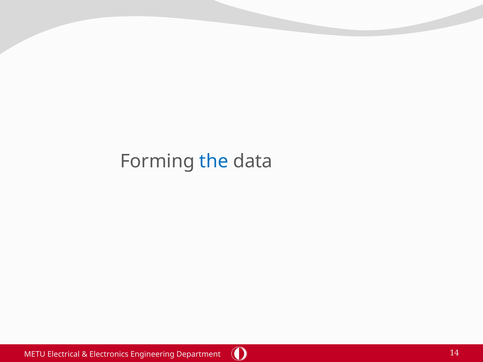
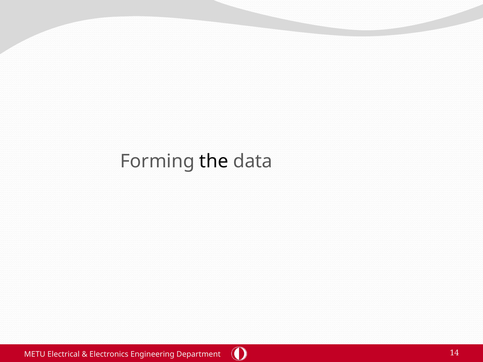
the colour: blue -> black
